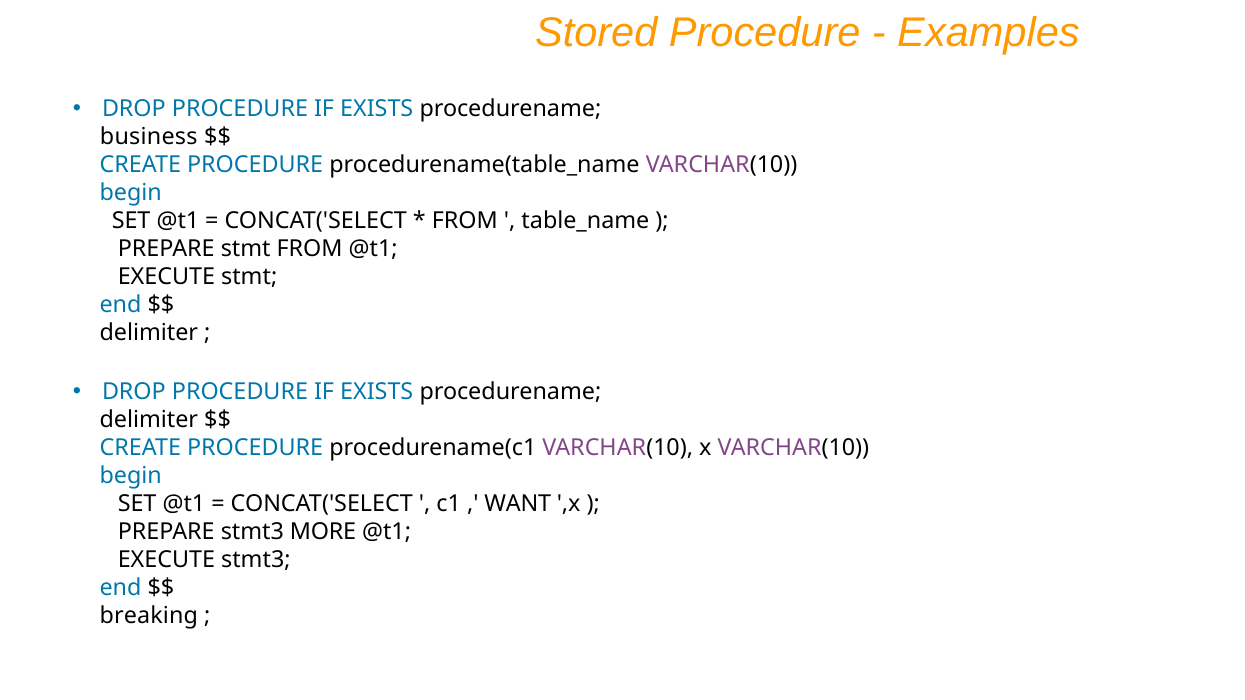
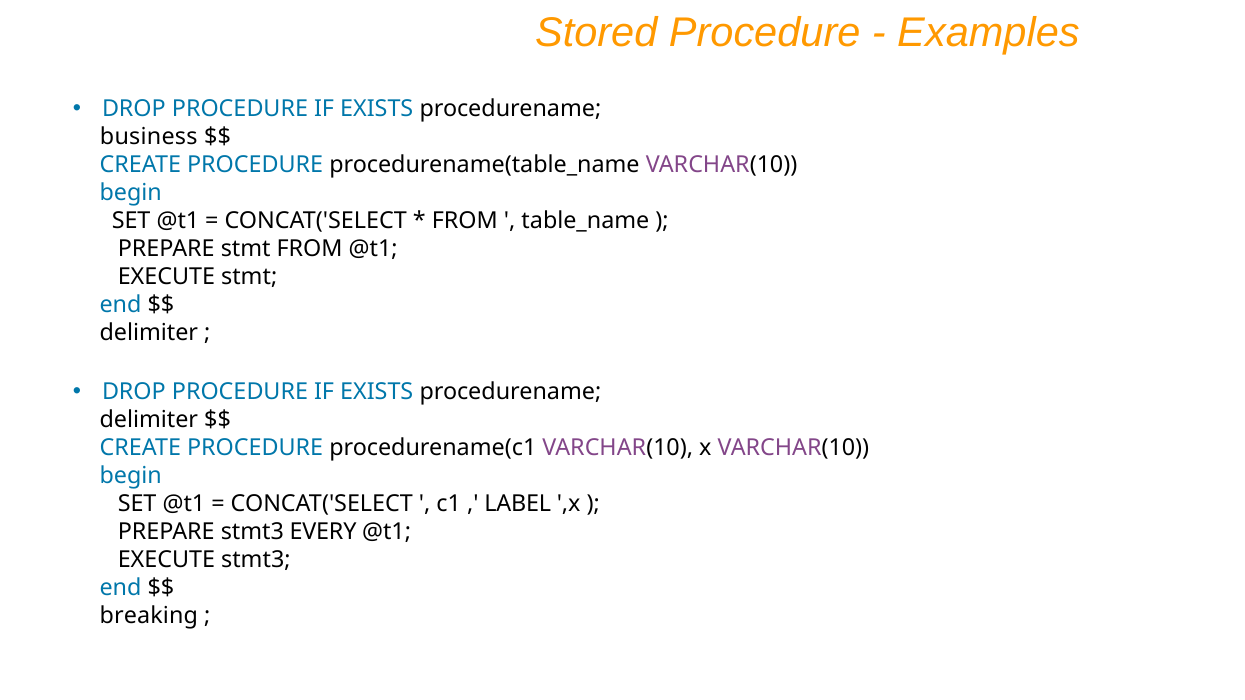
WANT: WANT -> LABEL
MORE: MORE -> EVERY
